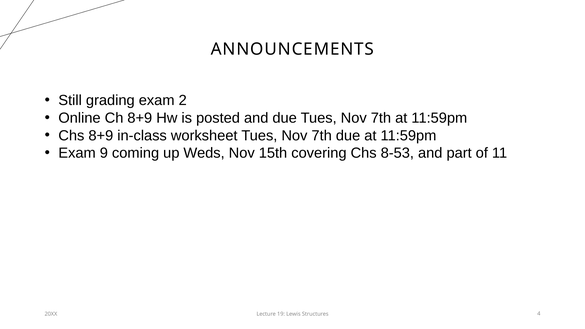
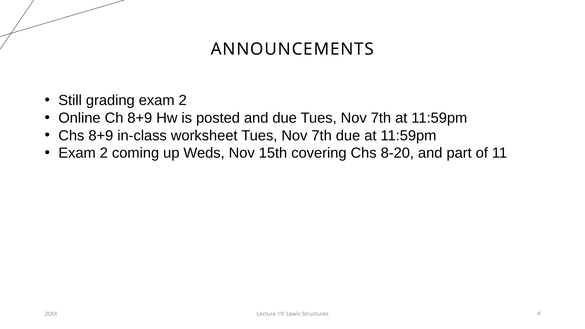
9 at (104, 153): 9 -> 2
8-53: 8-53 -> 8-20
